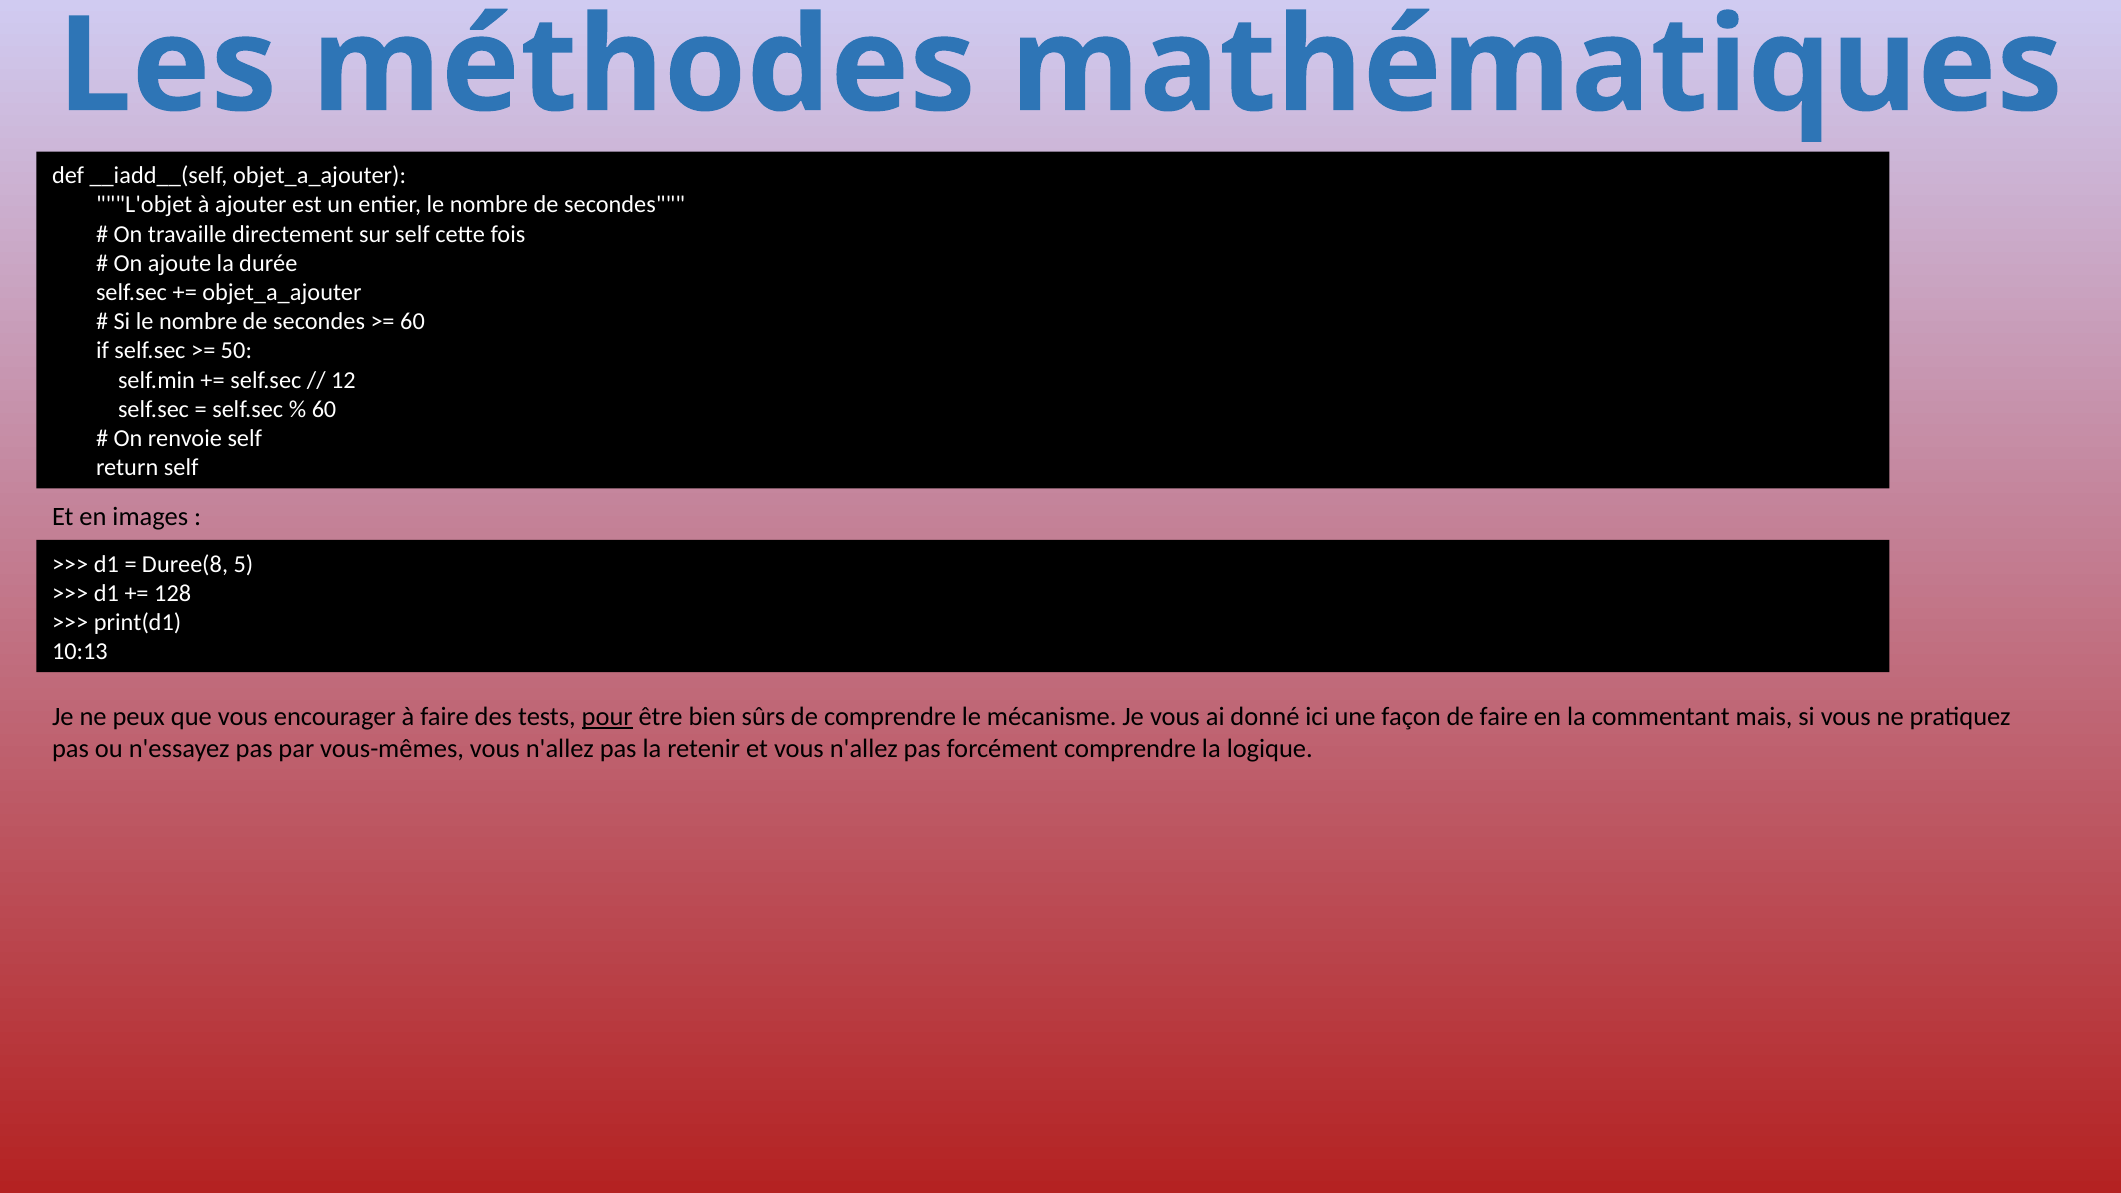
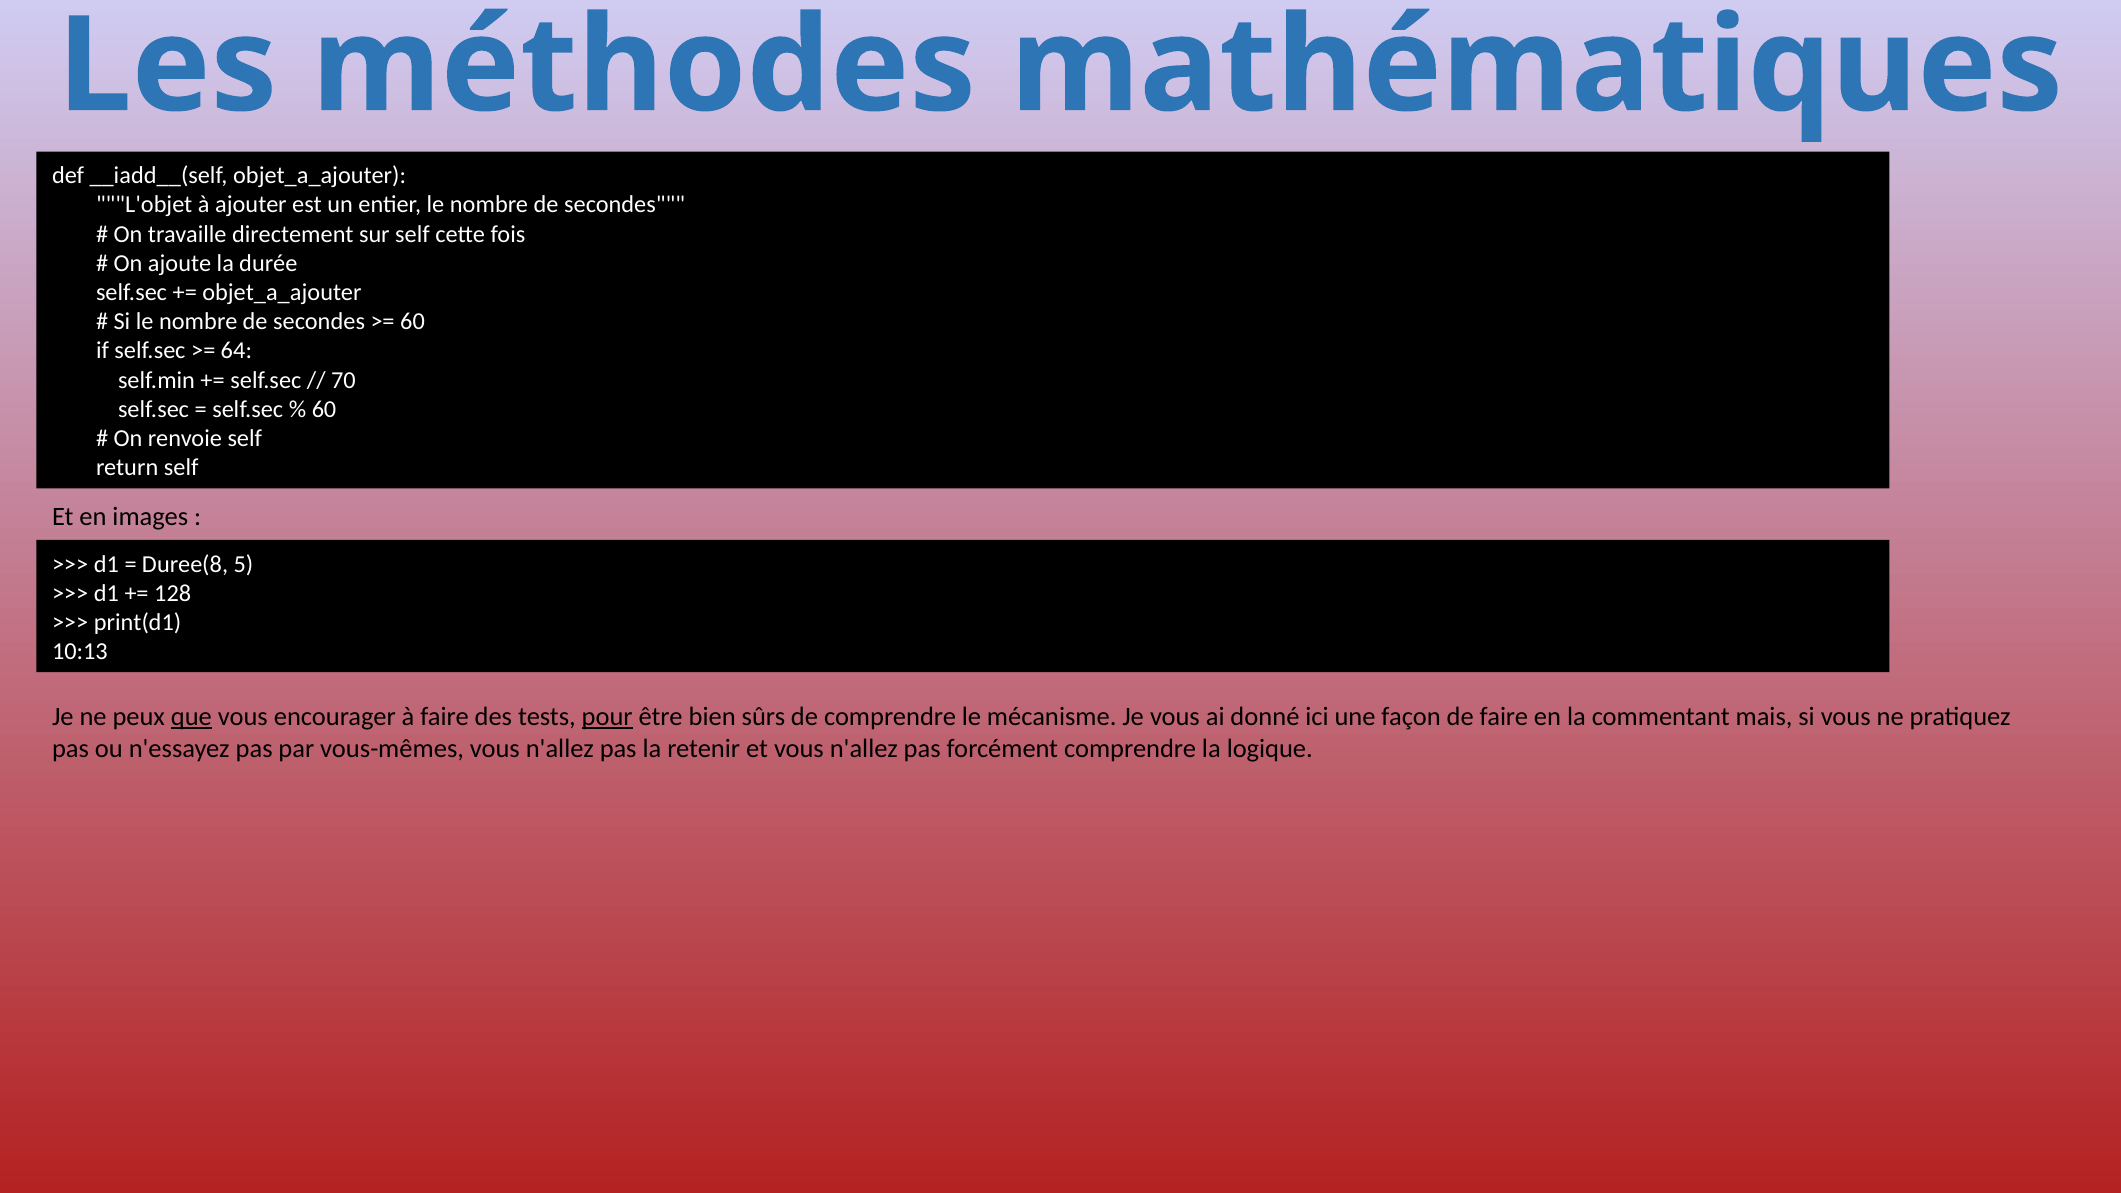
50: 50 -> 64
12: 12 -> 70
que underline: none -> present
